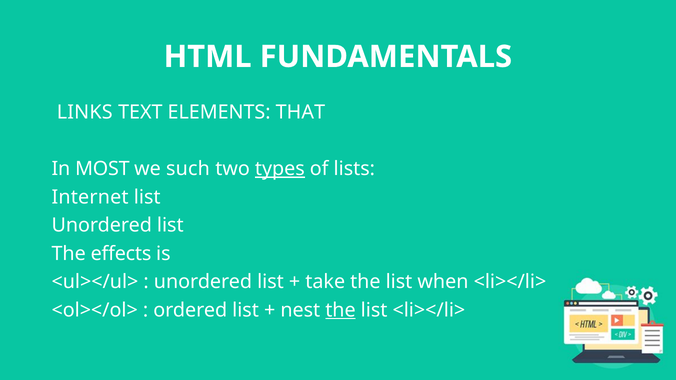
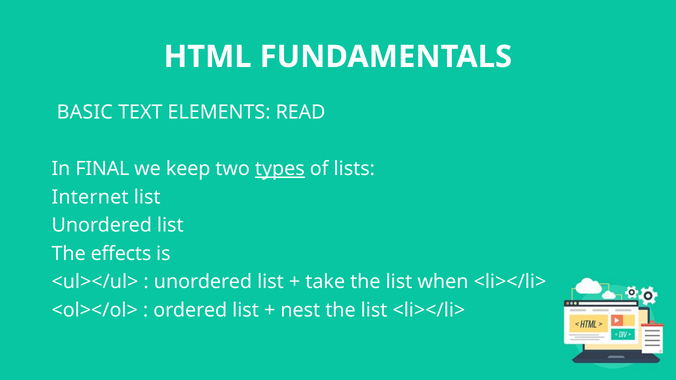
LINKS: LINKS -> BASIC
THAT: THAT -> READ
MOST: MOST -> FINAL
such: such -> keep
the at (340, 310) underline: present -> none
